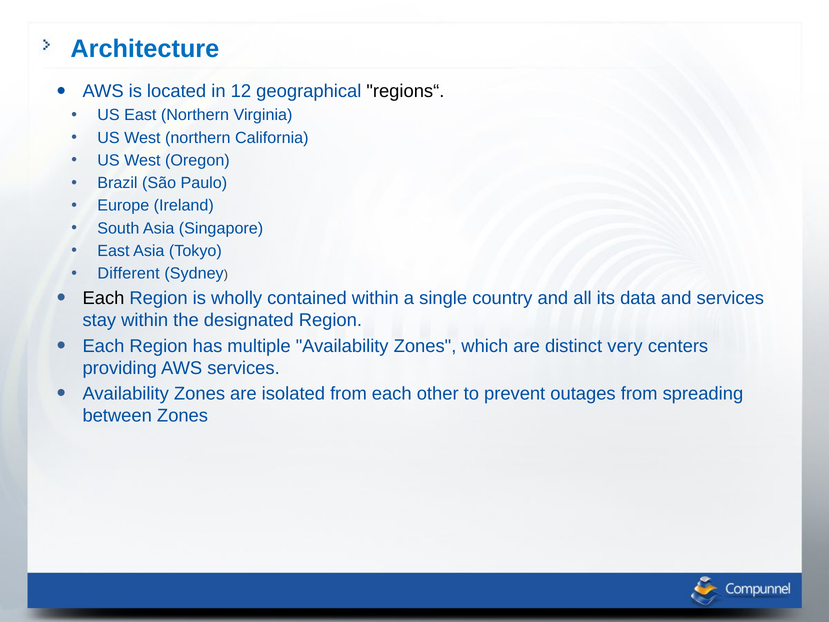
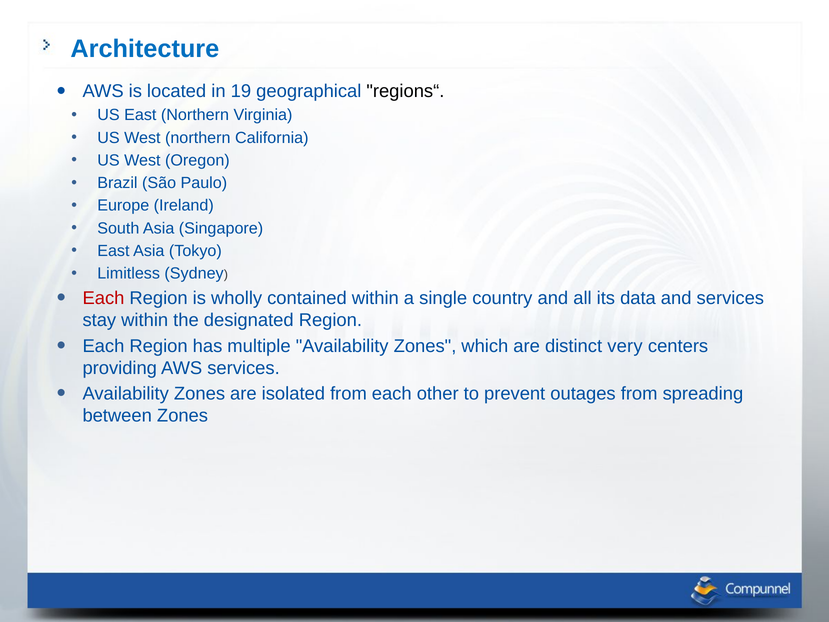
12: 12 -> 19
Different: Different -> Limitless
Each at (103, 298) colour: black -> red
